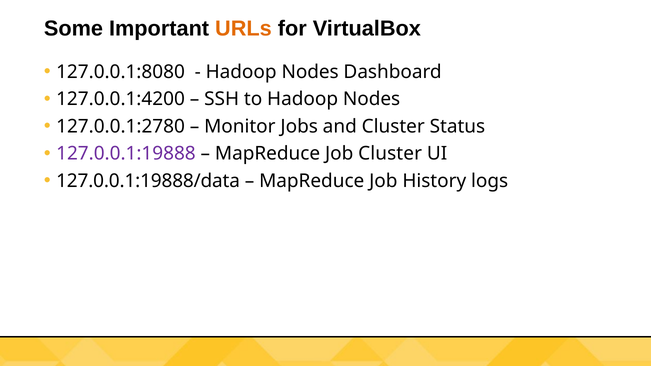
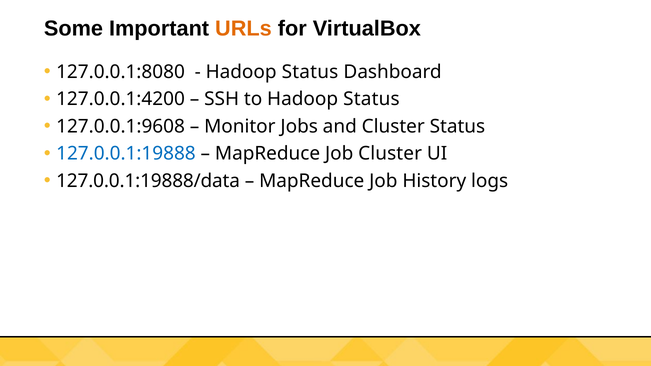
Nodes at (310, 72): Nodes -> Status
to Hadoop Nodes: Nodes -> Status
127.0.0.1:2780: 127.0.0.1:2780 -> 127.0.0.1:9608
127.0.0.1:19888 colour: purple -> blue
